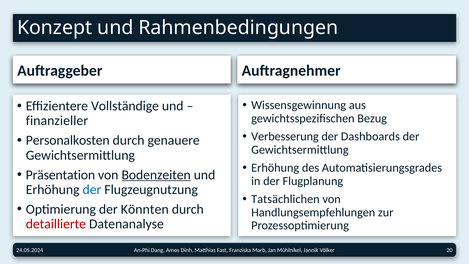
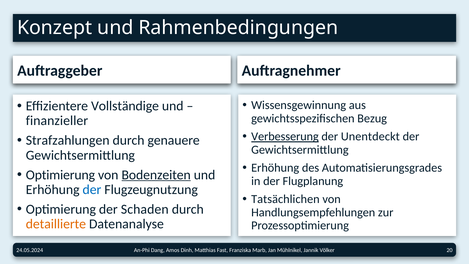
Verbesserung underline: none -> present
Dashboards: Dashboards -> Unentdeckt
Personalkosten: Personalkosten -> Strafzahlungen
Präsentation at (60, 175): Präsentation -> Optimierung
Könnten: Könnten -> Schaden
detaillierte colour: red -> orange
